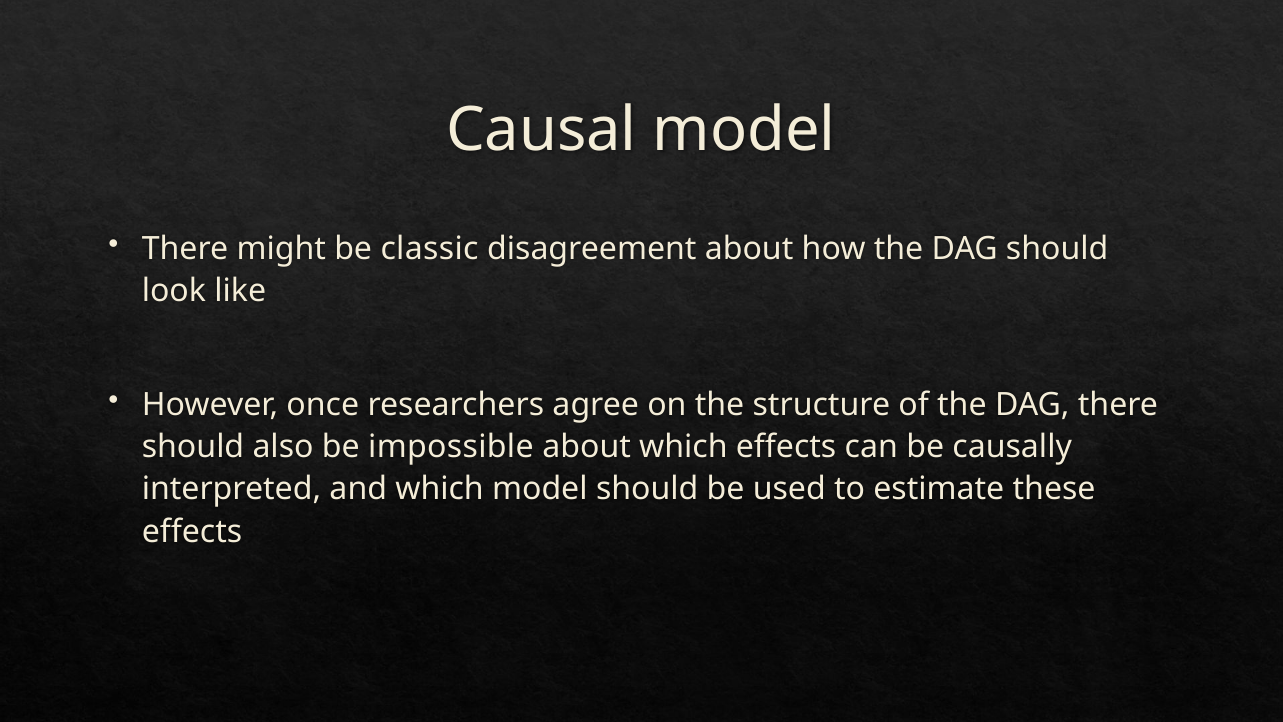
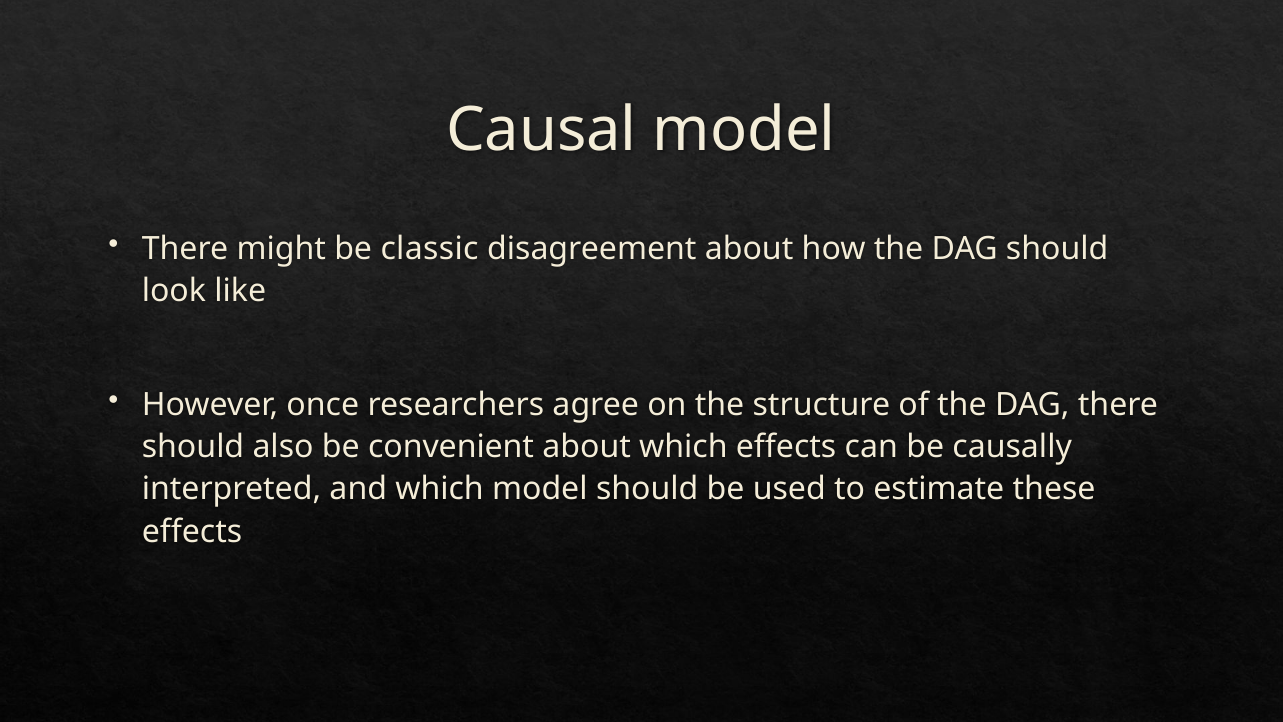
impossible: impossible -> convenient
